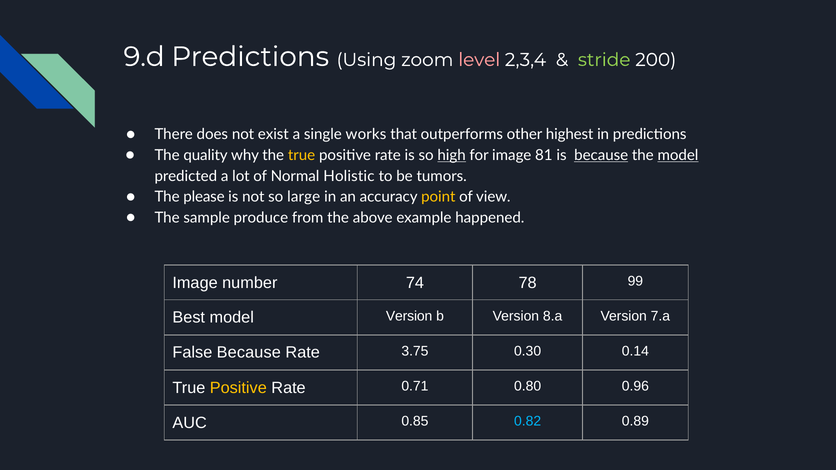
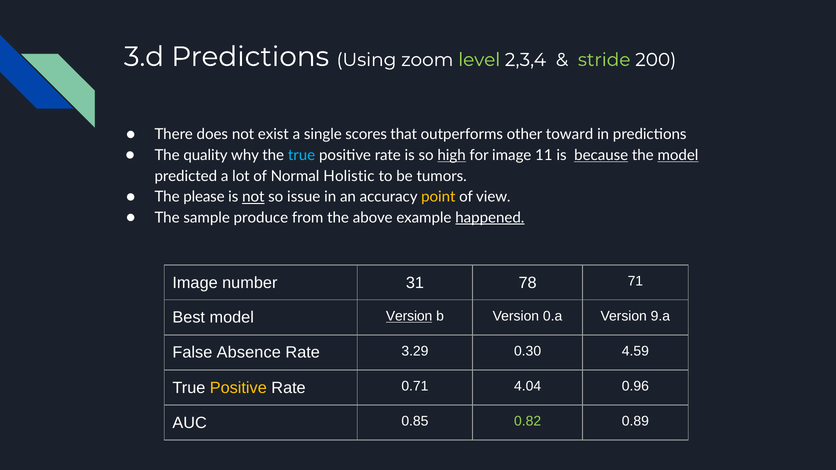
9.d: 9.d -> 3.d
level colour: pink -> light green
works: works -> scores
highest: highest -> toward
true at (302, 155) colour: yellow -> light blue
81: 81 -> 11
not at (253, 197) underline: none -> present
large: large -> issue
happened underline: none -> present
74: 74 -> 31
99: 99 -> 71
Version at (409, 316) underline: none -> present
8.a: 8.a -> 0.a
7.a: 7.a -> 9.a
False Because: Because -> Absence
3.75: 3.75 -> 3.29
0.14: 0.14 -> 4.59
0.80: 0.80 -> 4.04
0.82 colour: light blue -> light green
